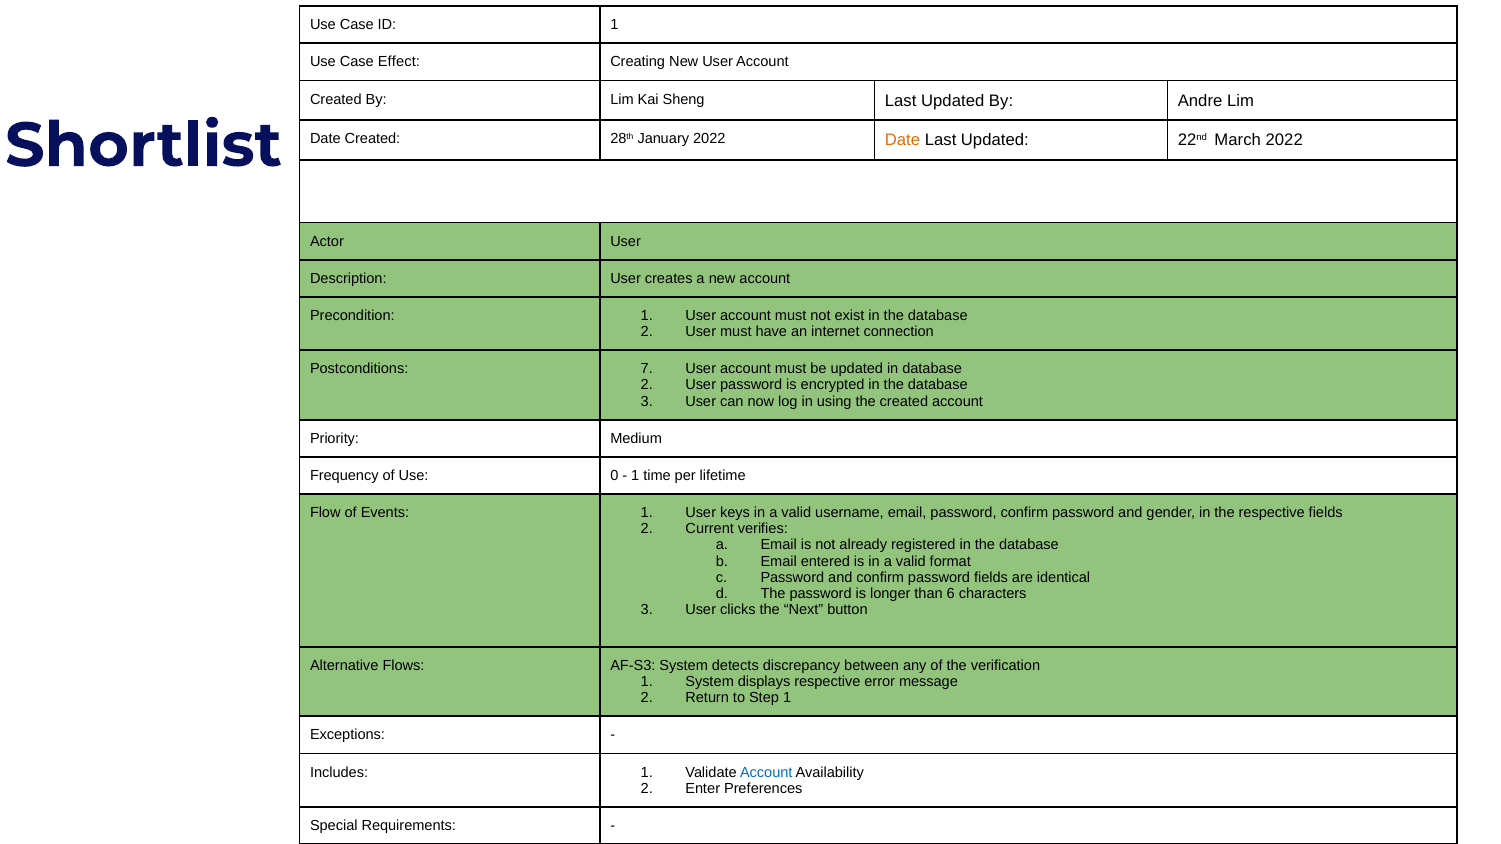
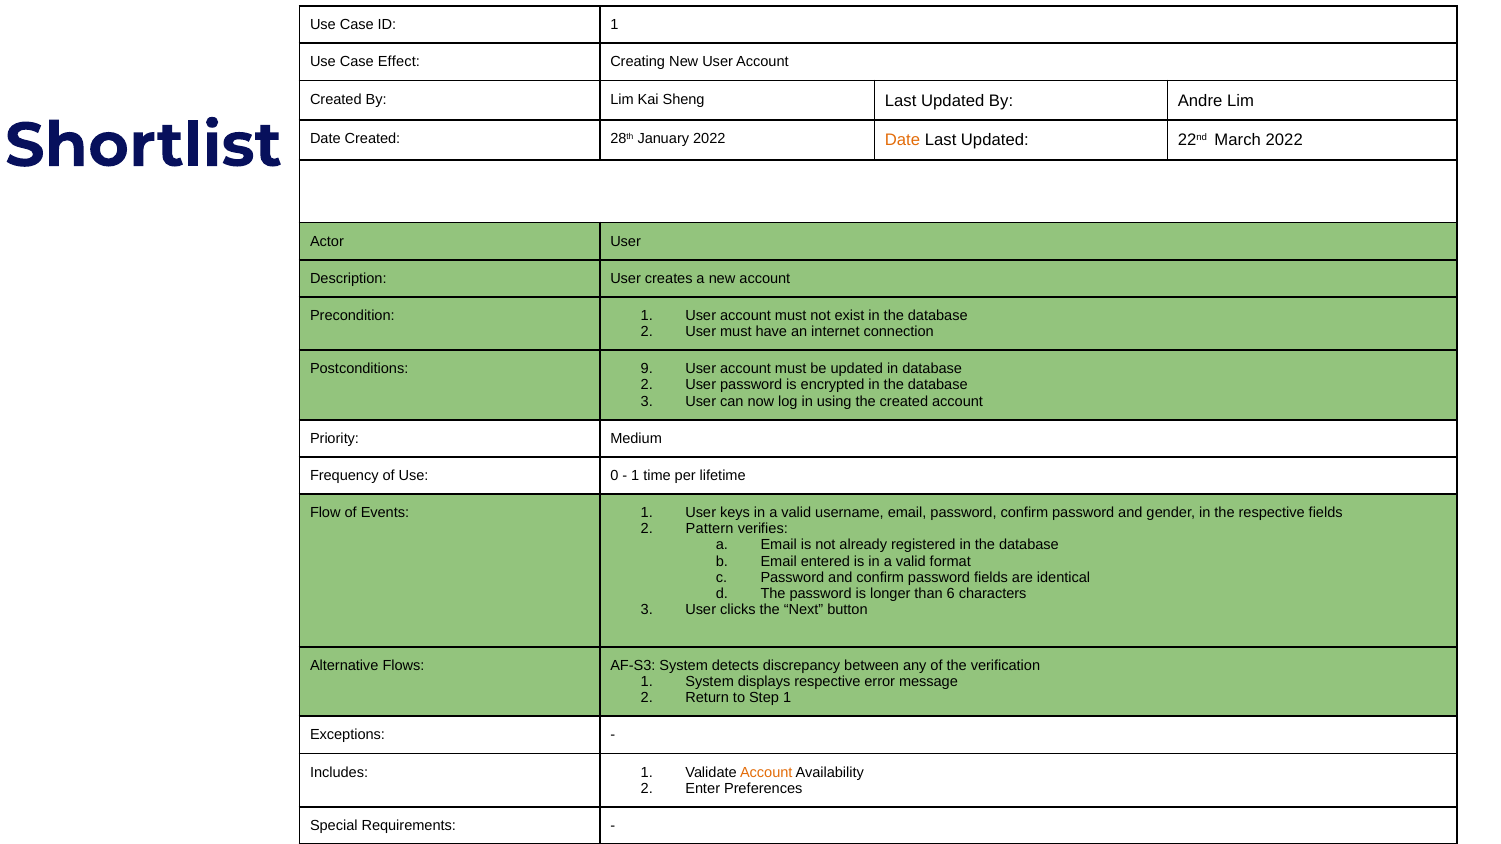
7: 7 -> 9
Current: Current -> Pattern
Account at (766, 773) colour: blue -> orange
